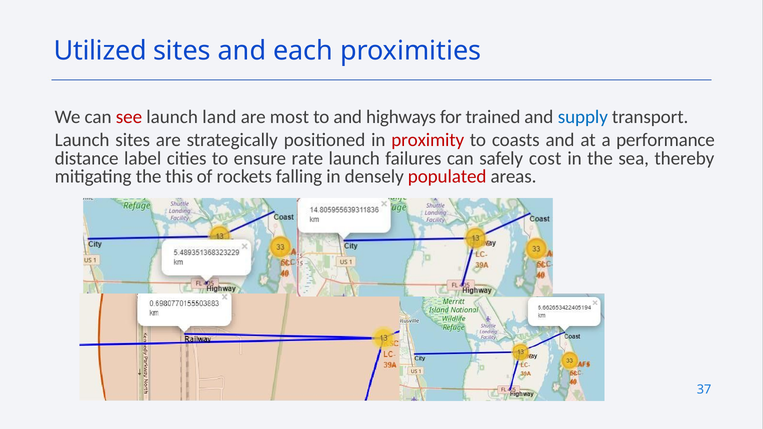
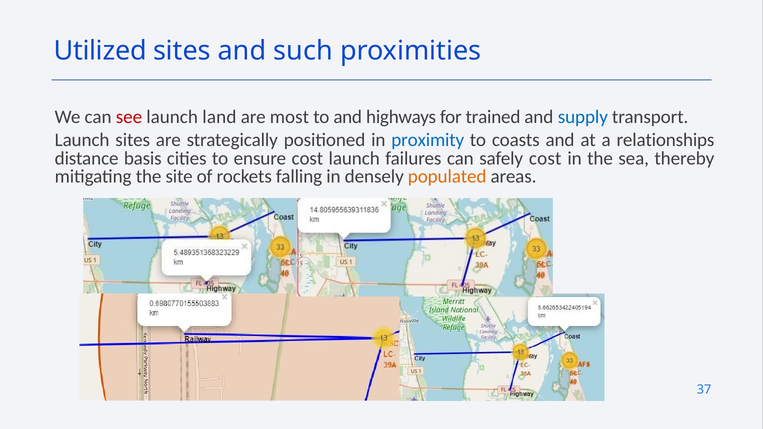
each: each -> such
proximity colour: red -> blue
performance: performance -> relationships
label: label -> basis
ensure rate: rate -> cost
this: this -> site
populated colour: red -> orange
